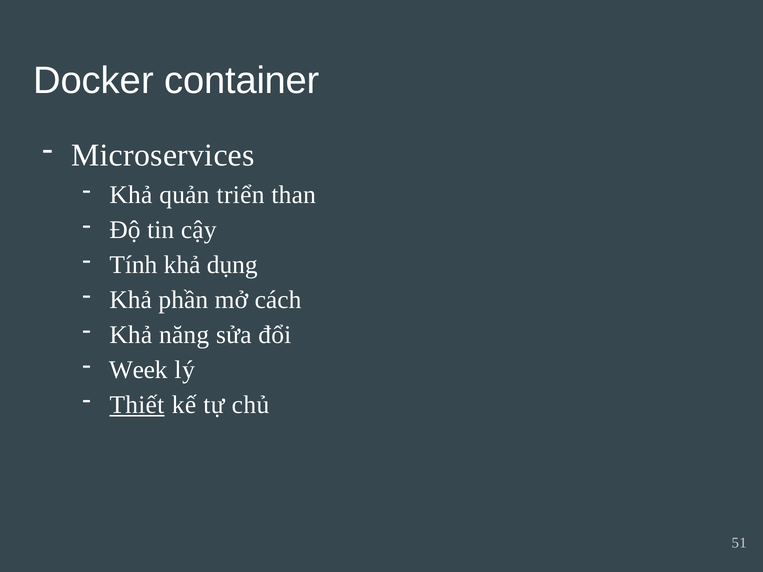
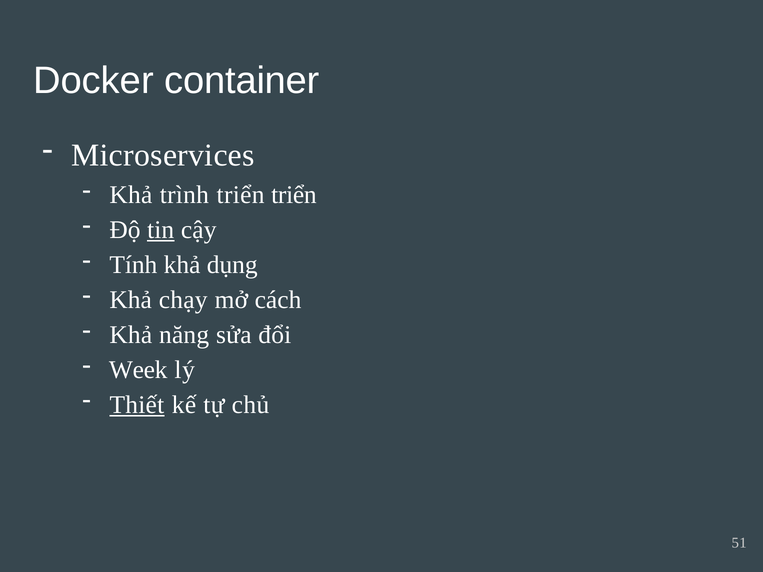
quản: quản -> trình
triển than: than -> triển
tin underline: none -> present
phần: phần -> chạy
